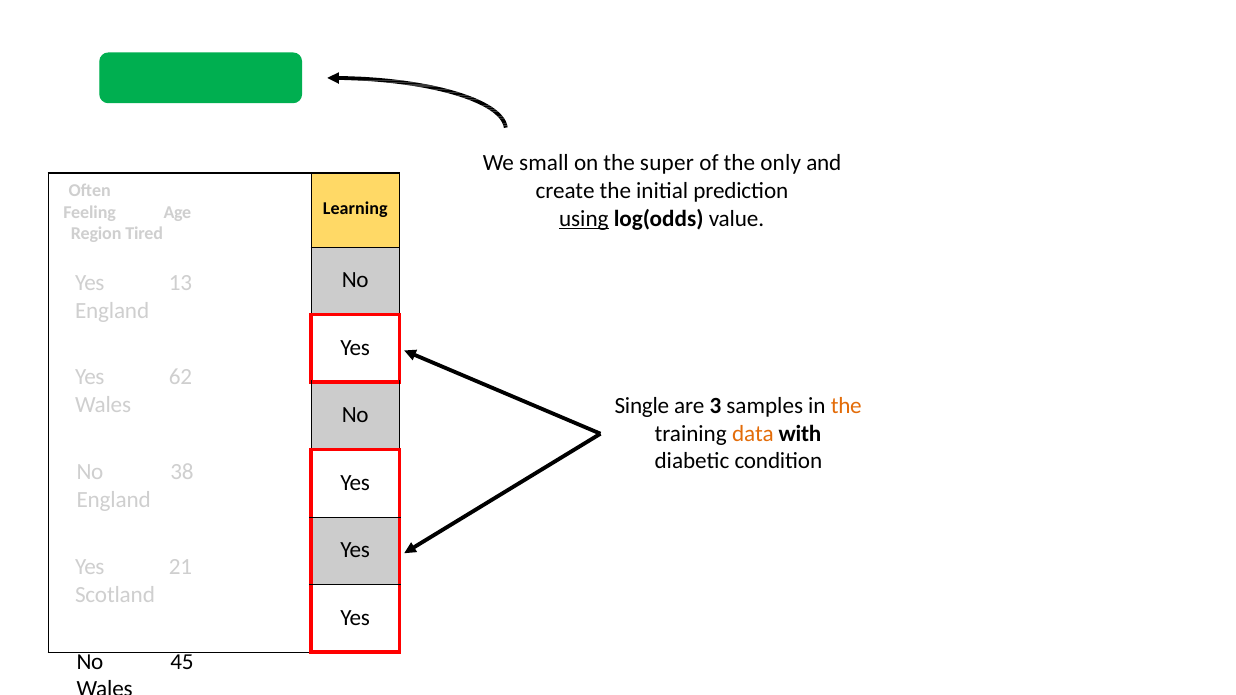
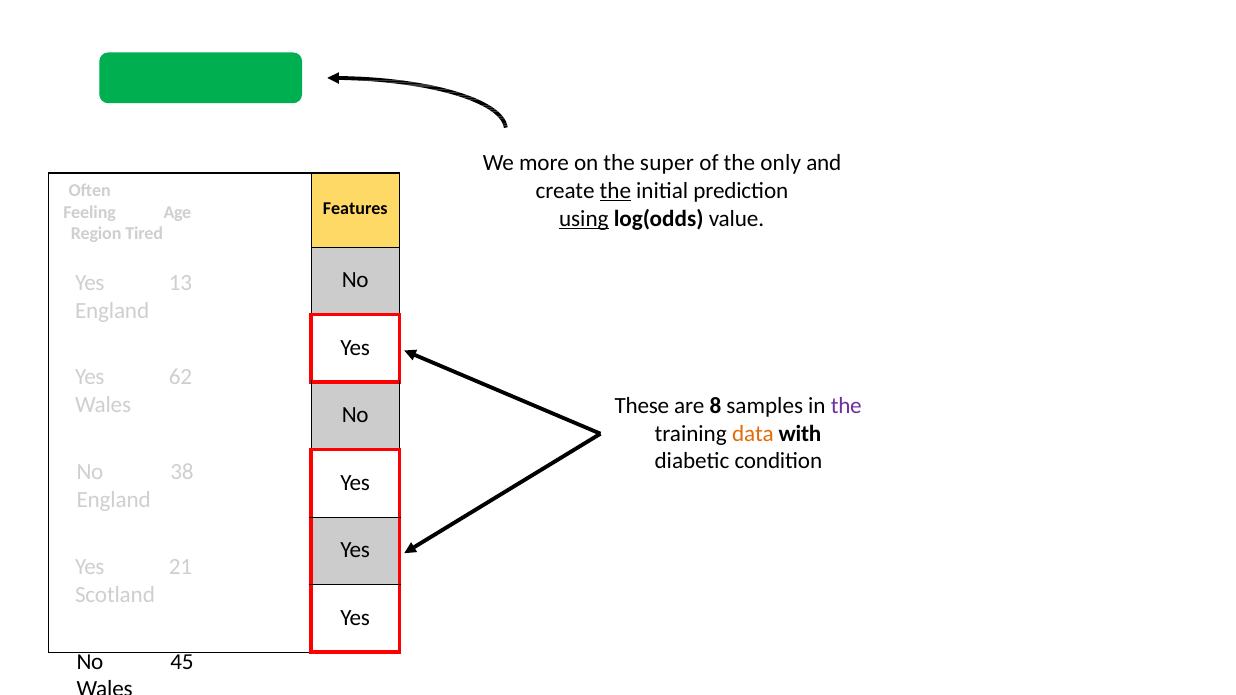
small: small -> more
the at (615, 191) underline: none -> present
Learning: Learning -> Features
Single: Single -> These
3: 3 -> 8
the at (846, 406) colour: orange -> purple
